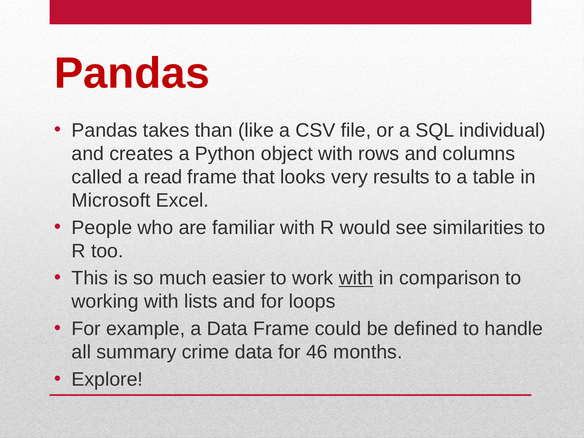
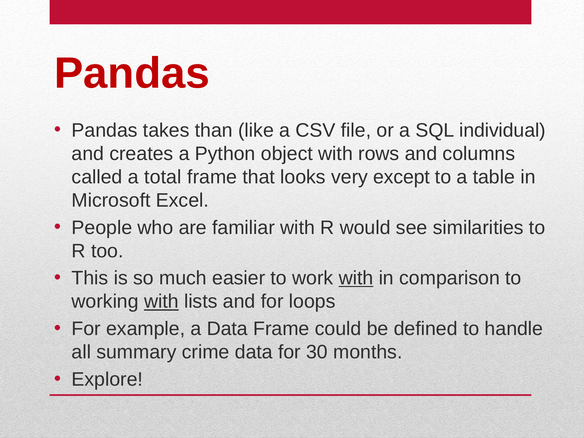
read: read -> total
results: results -> except
with at (161, 302) underline: none -> present
46: 46 -> 30
